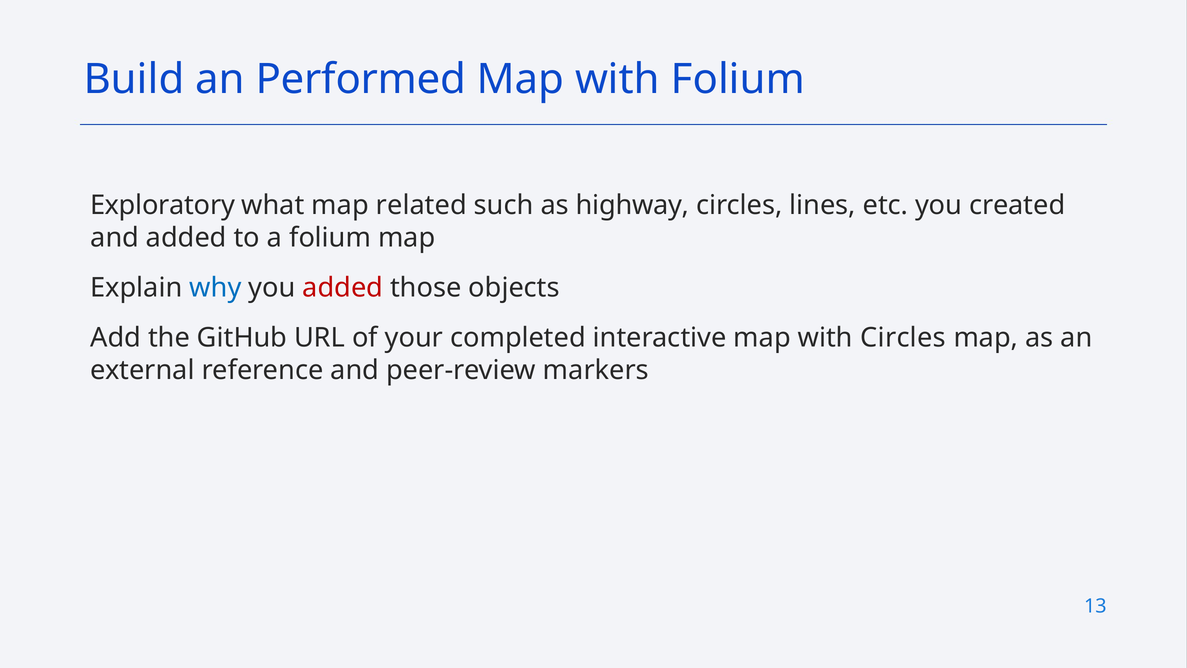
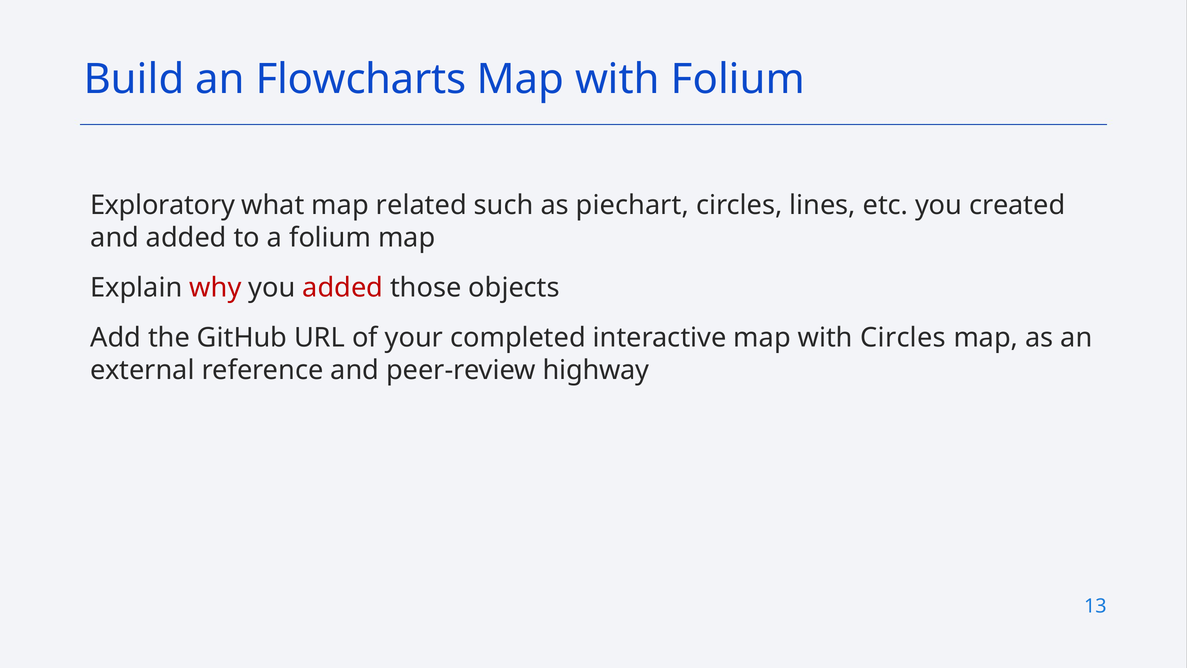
Performed: Performed -> Flowcharts
highway: highway -> piechart
why colour: blue -> red
markers: markers -> highway
